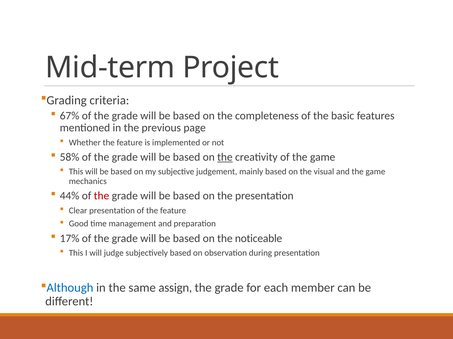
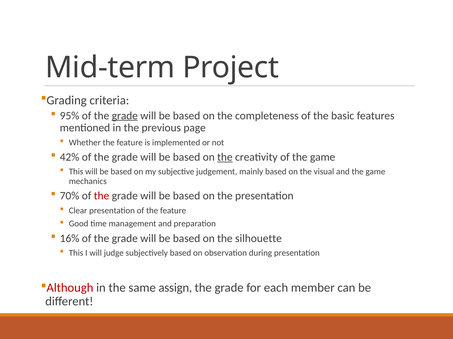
67%: 67% -> 95%
grade at (125, 116) underline: none -> present
58%: 58% -> 42%
44%: 44% -> 70%
17%: 17% -> 16%
noticeable: noticeable -> silhouette
Although colour: blue -> red
